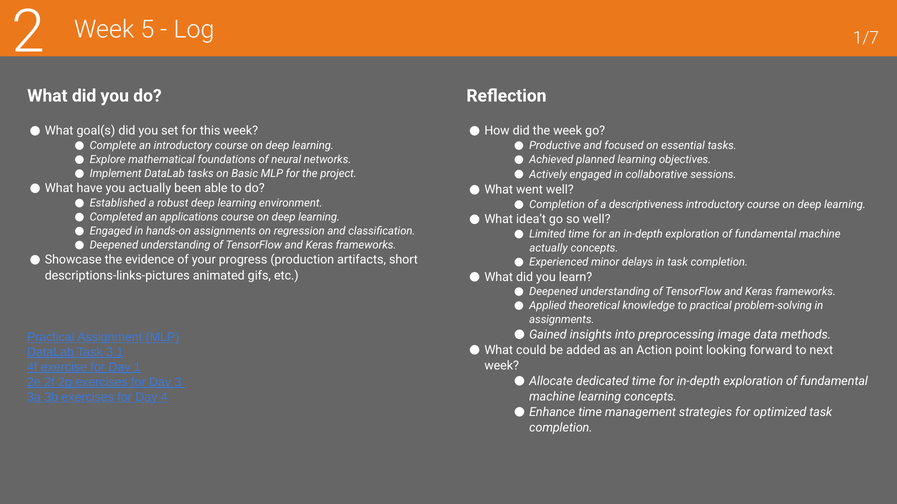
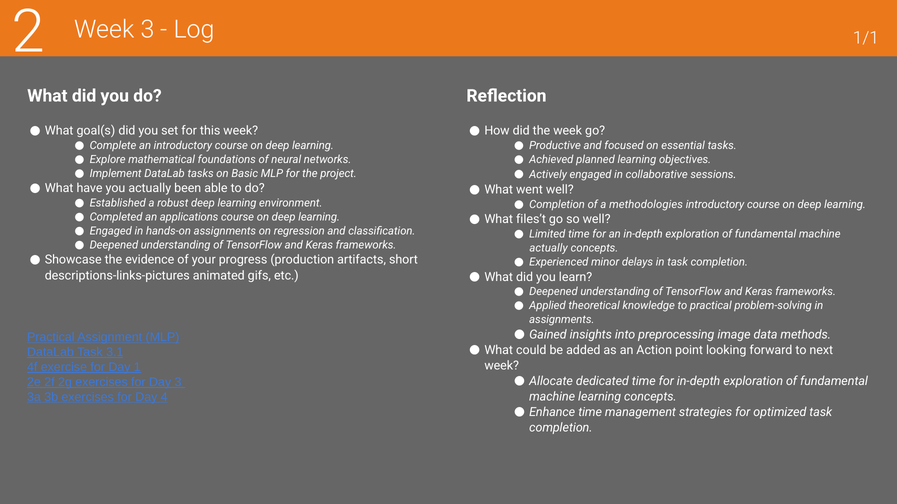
Week 5: 5 -> 3
1/7: 1/7 -> 1/1
descriptiveness: descriptiveness -> methodologies
idea’t: idea’t -> files’t
